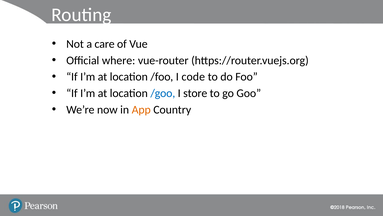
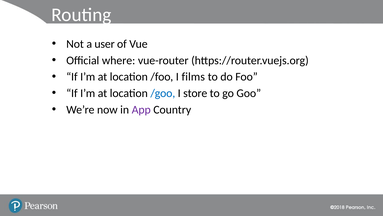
care: care -> user
code: code -> films
App colour: orange -> purple
